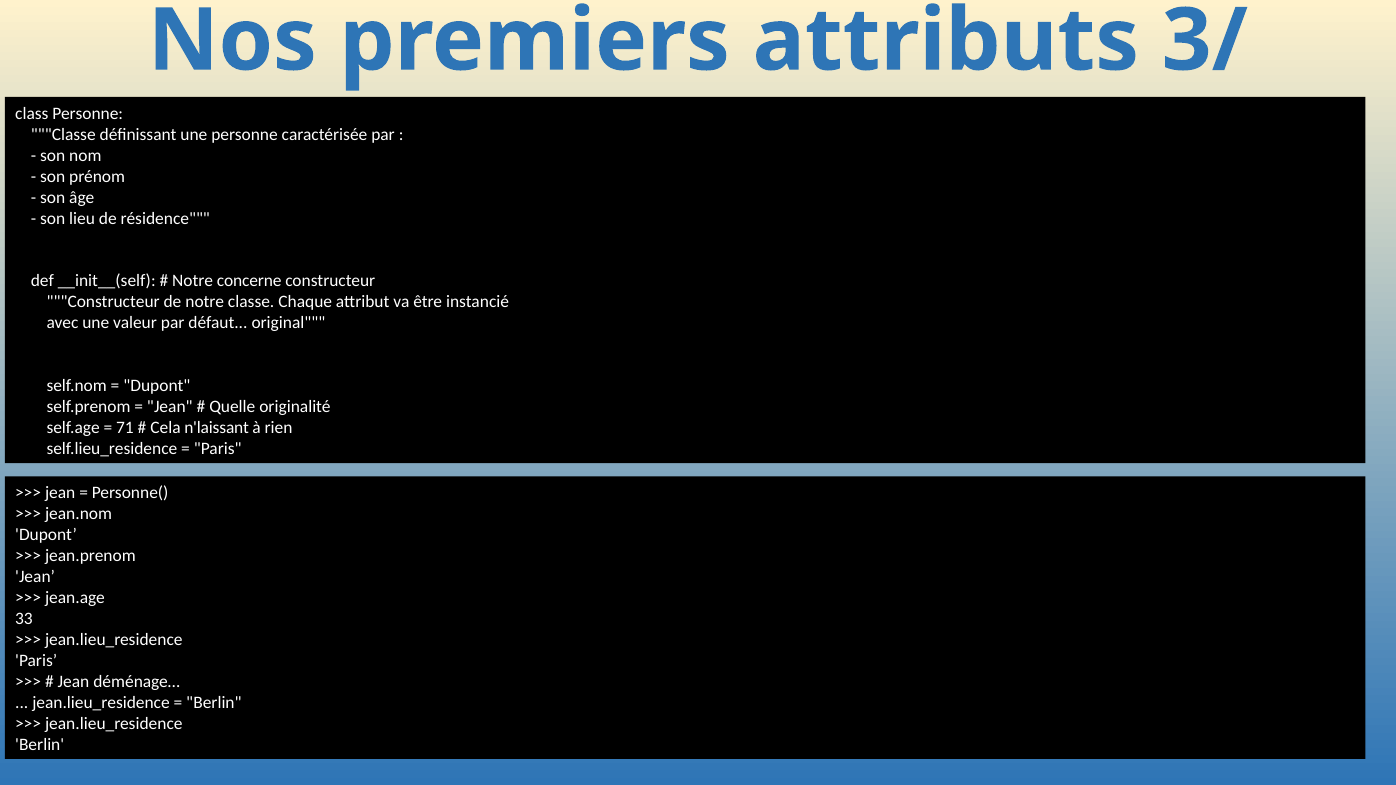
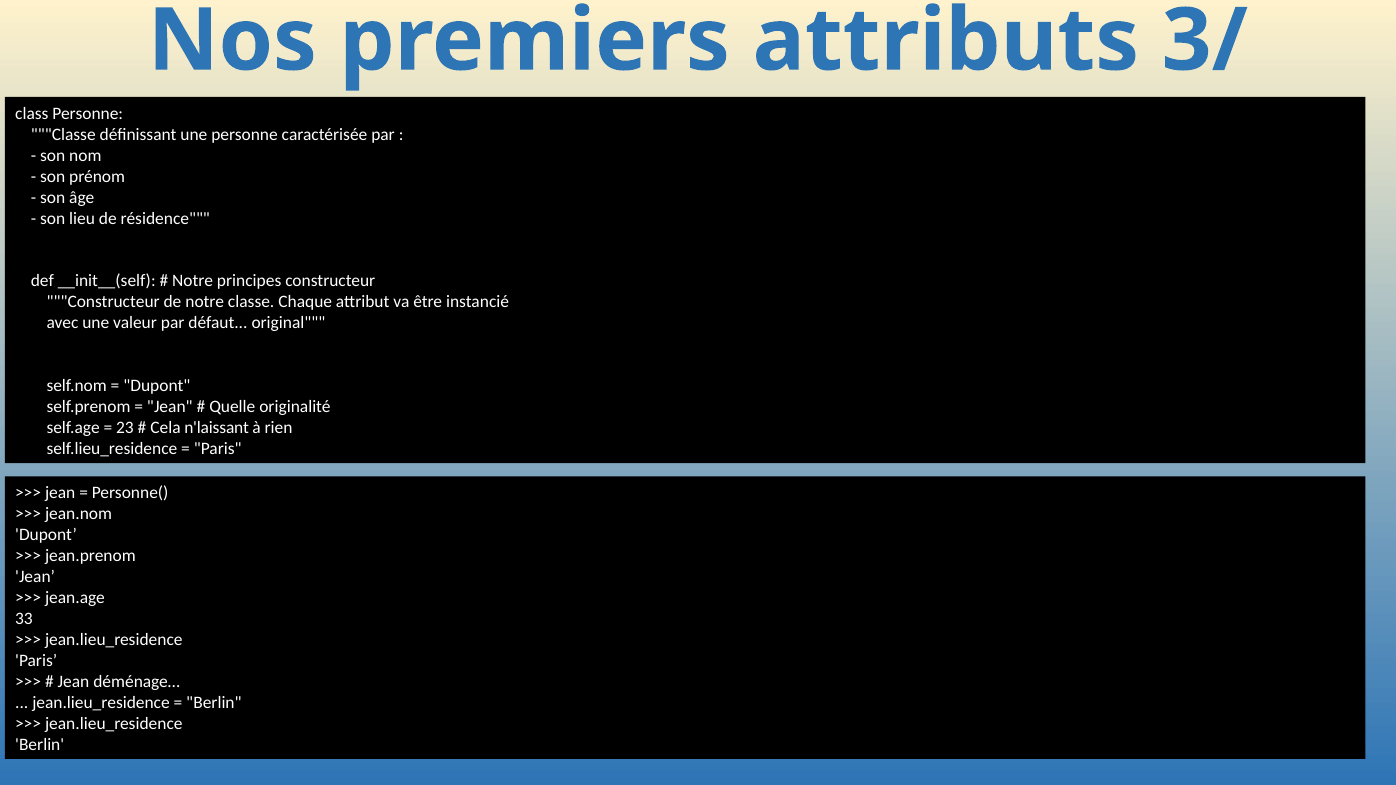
concerne: concerne -> principes
71: 71 -> 23
